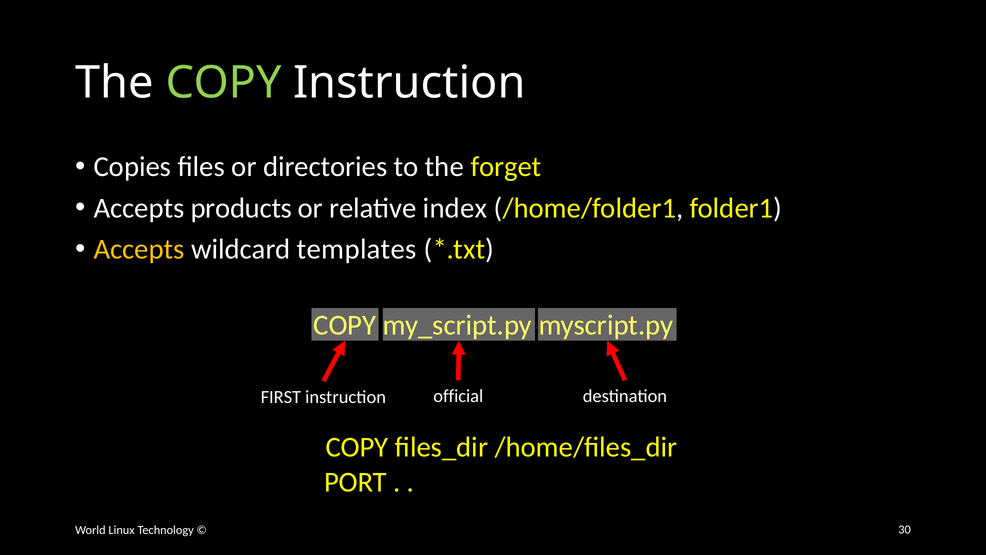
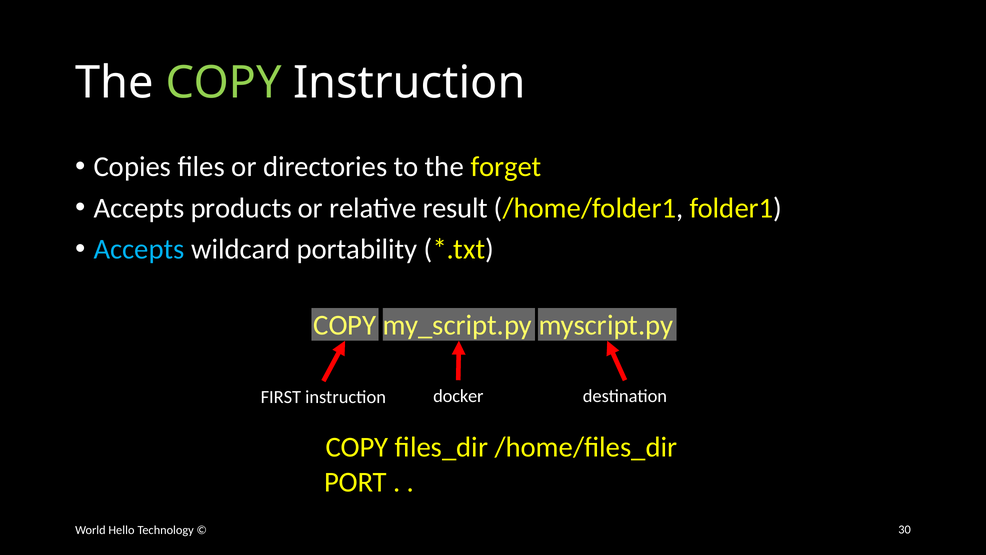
index: index -> result
Accepts at (139, 249) colour: yellow -> light blue
templates: templates -> portability
official: official -> docker
Linux: Linux -> Hello
